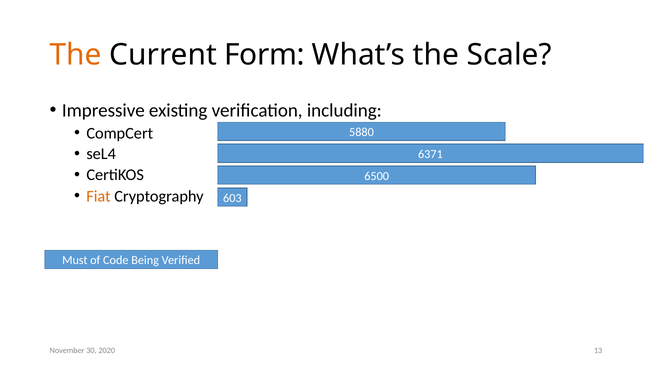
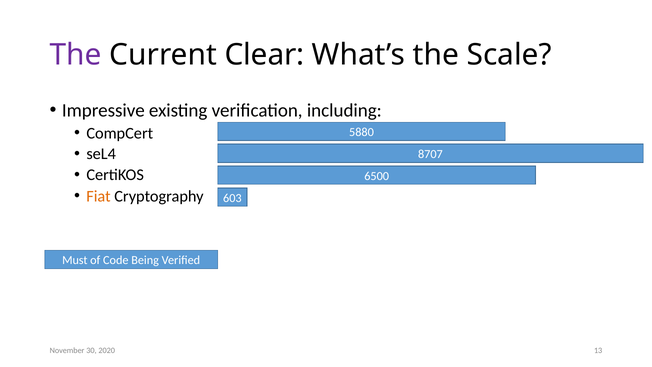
The at (76, 55) colour: orange -> purple
Form: Form -> Clear
6371: 6371 -> 8707
